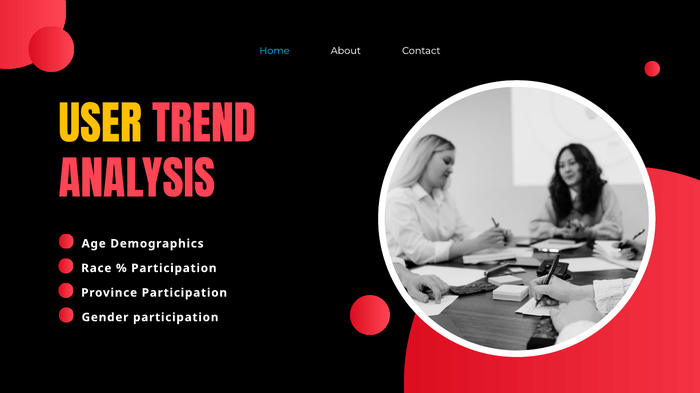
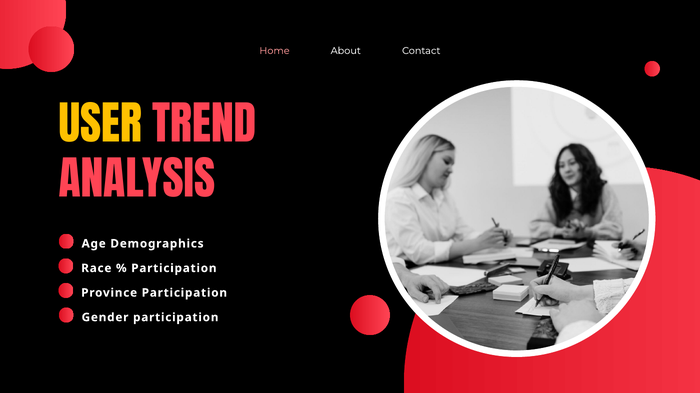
Home colour: light blue -> pink
